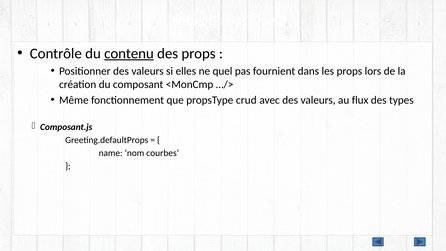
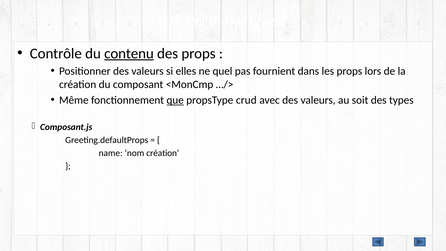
que underline: none -> present
flux: flux -> soit
nom courbes: courbes -> création
